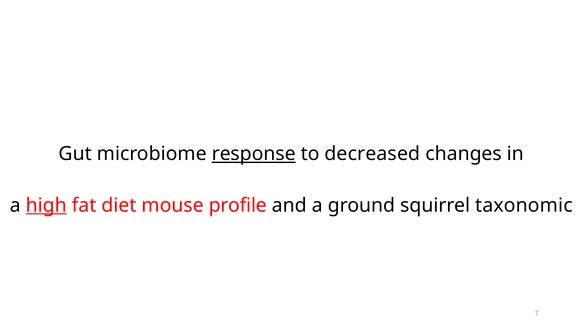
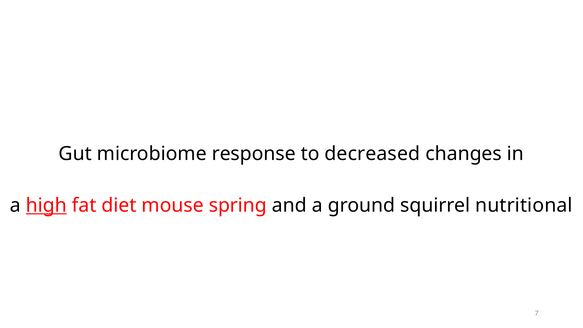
response underline: present -> none
profile: profile -> spring
taxonomic: taxonomic -> nutritional
